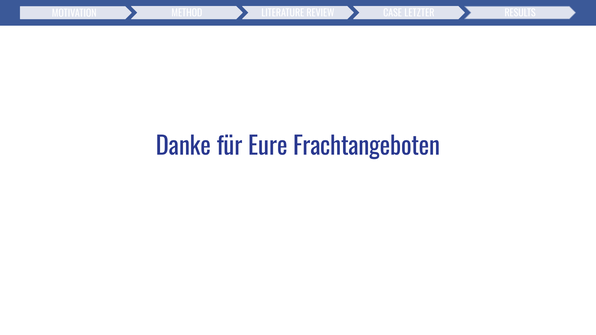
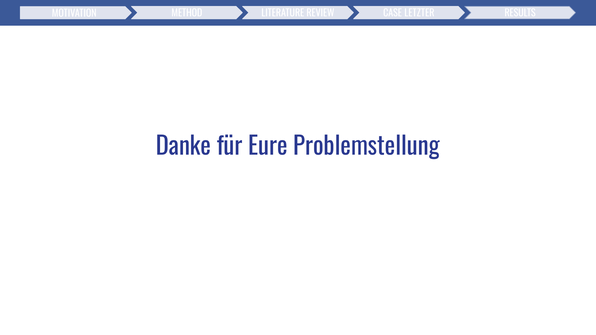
Frachtangeboten: Frachtangeboten -> Problemstellung
